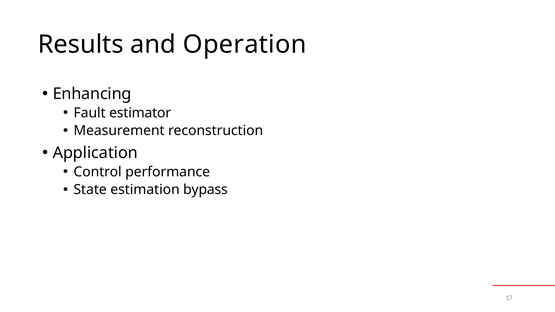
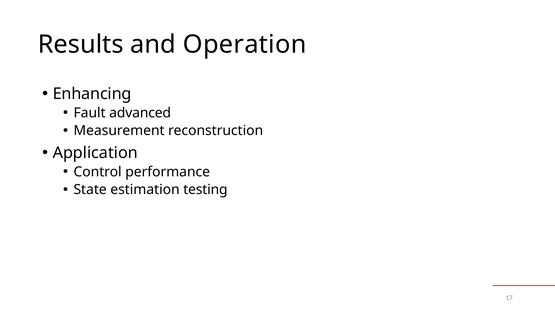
estimator: estimator -> advanced
bypass: bypass -> testing
